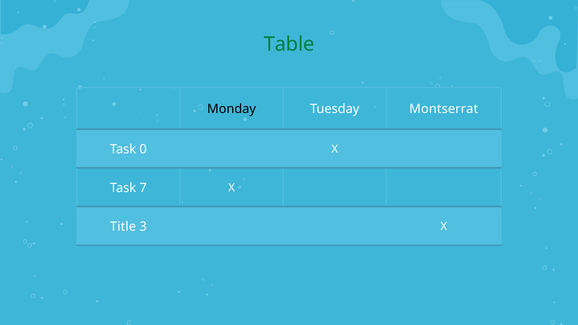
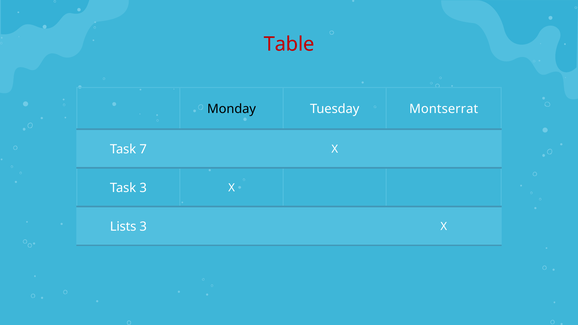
Table colour: green -> red
0: 0 -> 7
Task 7: 7 -> 3
Title: Title -> Lists
